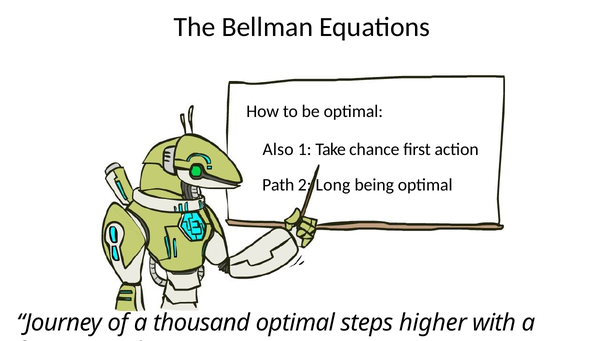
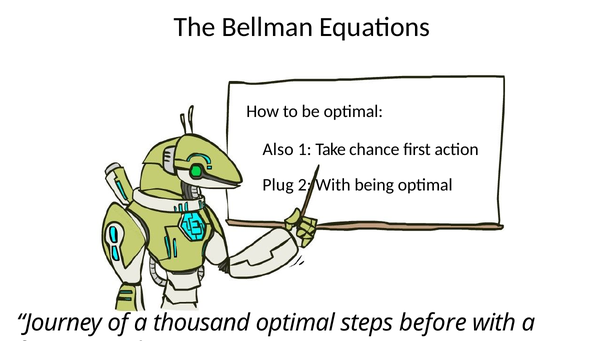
Path: Path -> Plug
2 Long: Long -> With
higher: higher -> before
